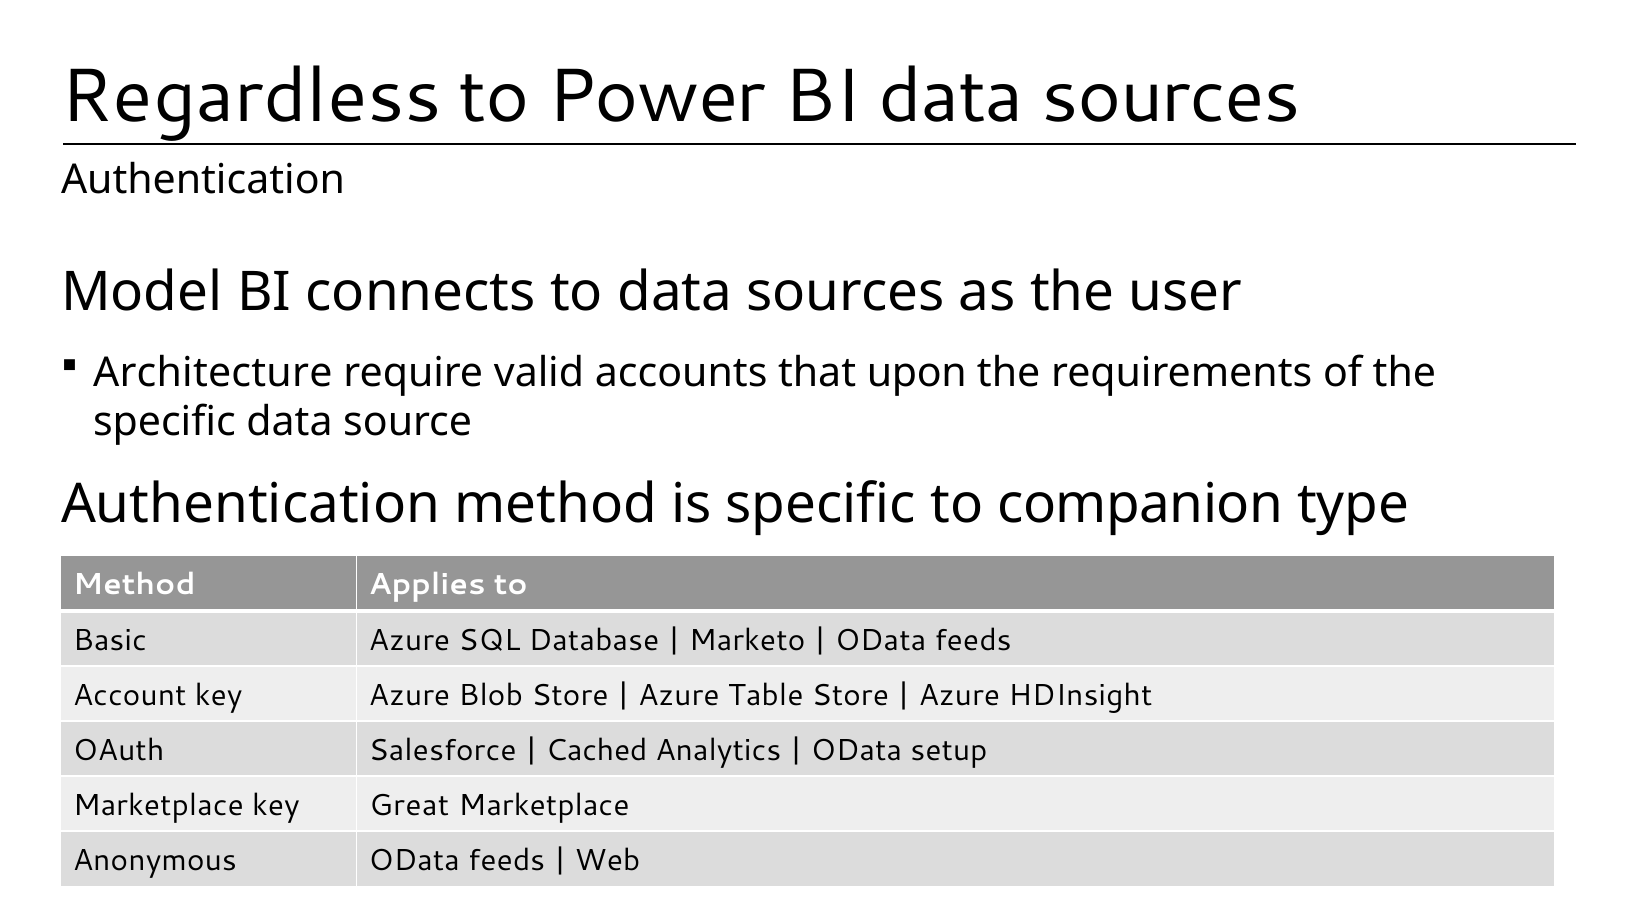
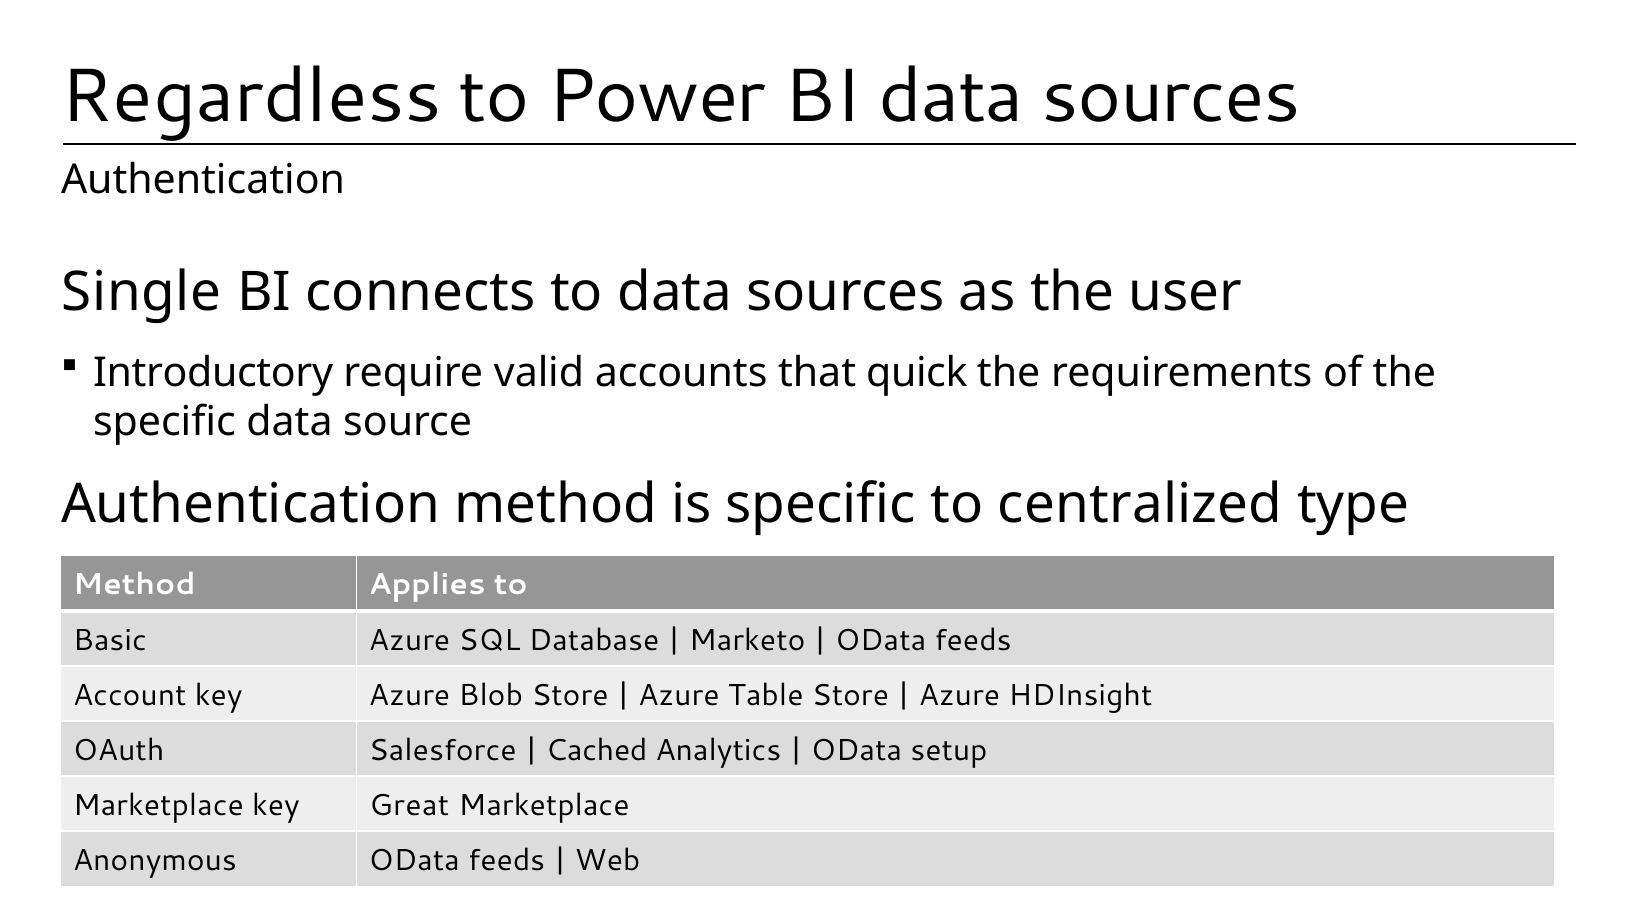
Model: Model -> Single
Architecture: Architecture -> Introductory
upon: upon -> quick
companion: companion -> centralized
